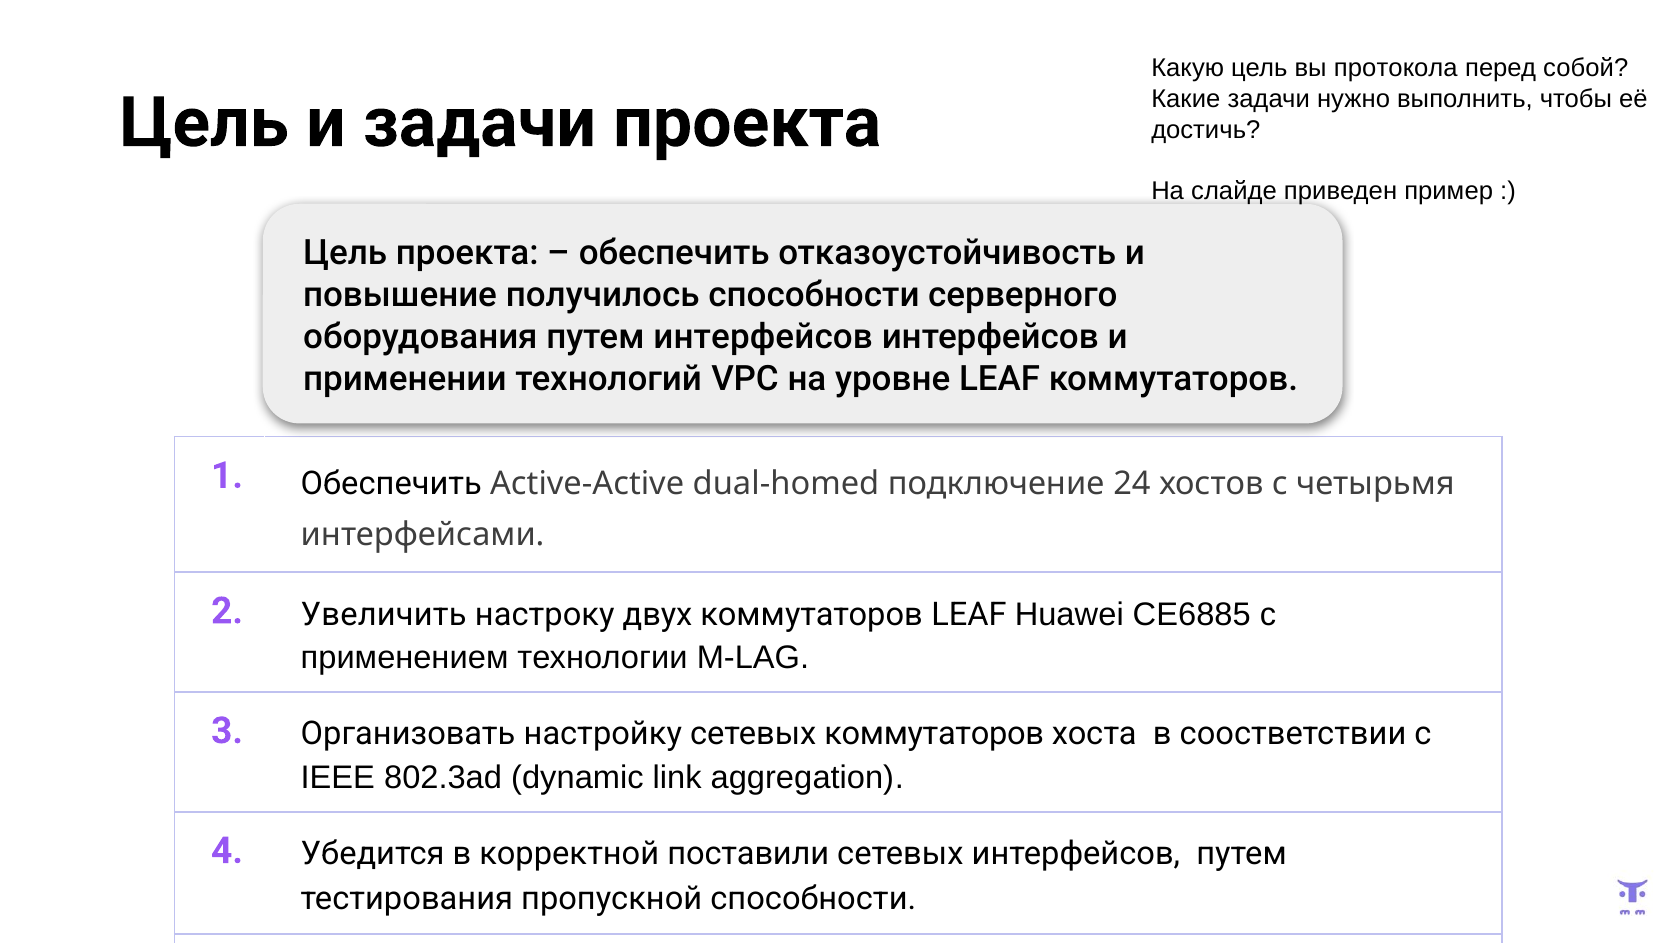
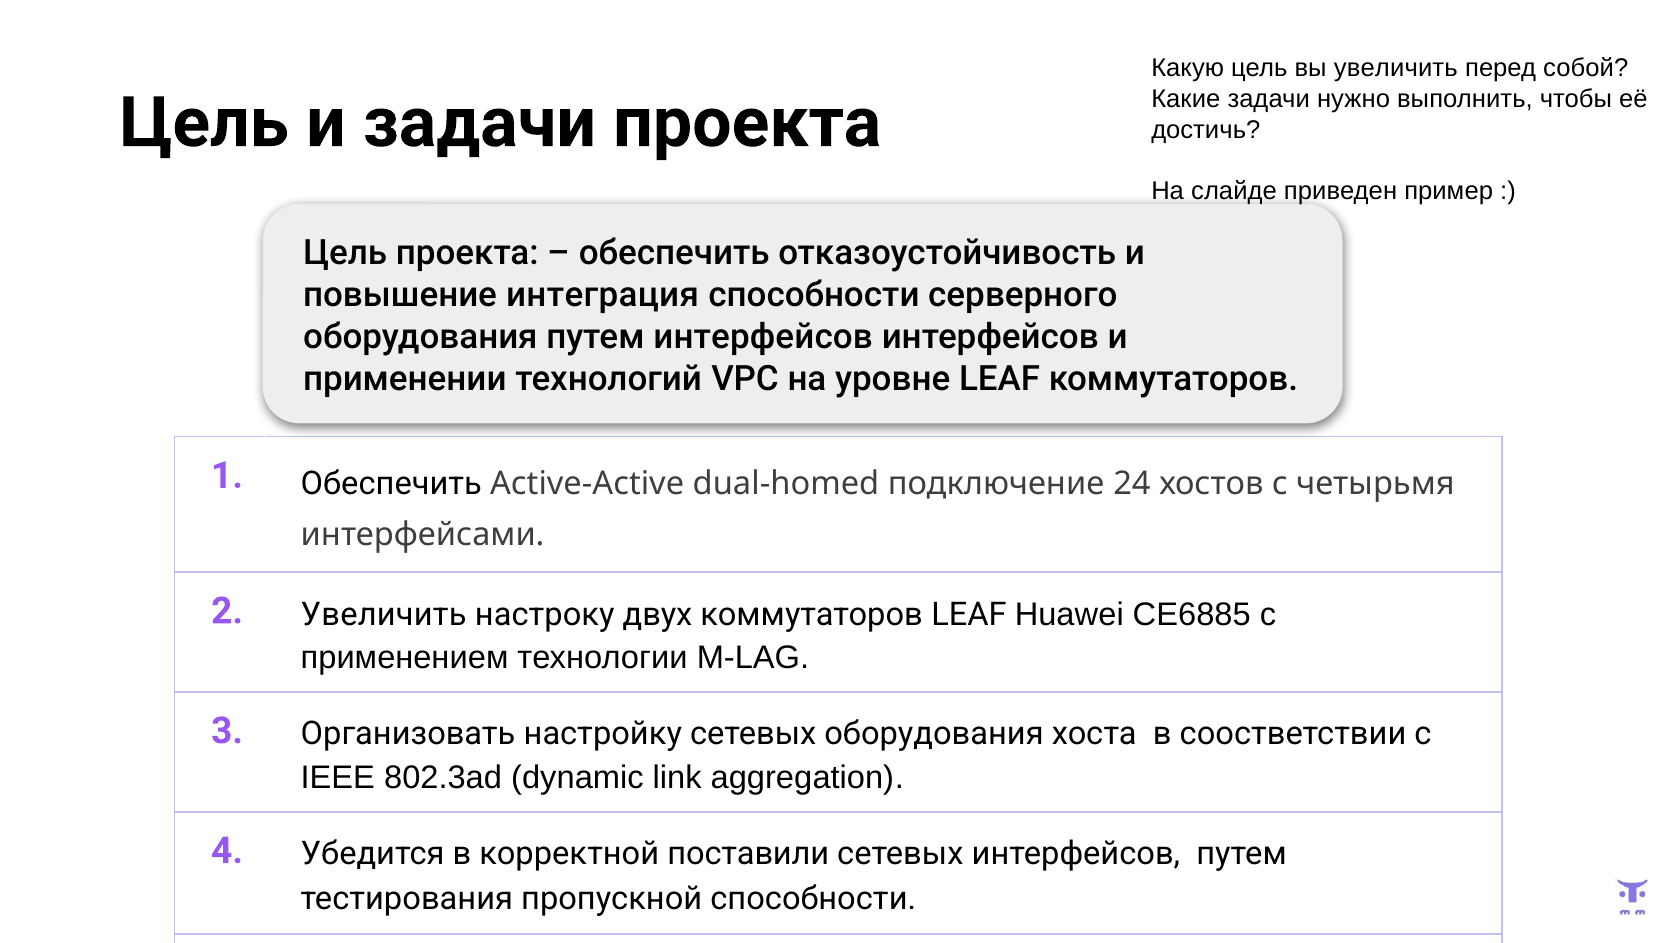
вы протокола: протокола -> увеличить
получилось: получилось -> интеграция
сетевых коммутаторов: коммутаторов -> оборудования
